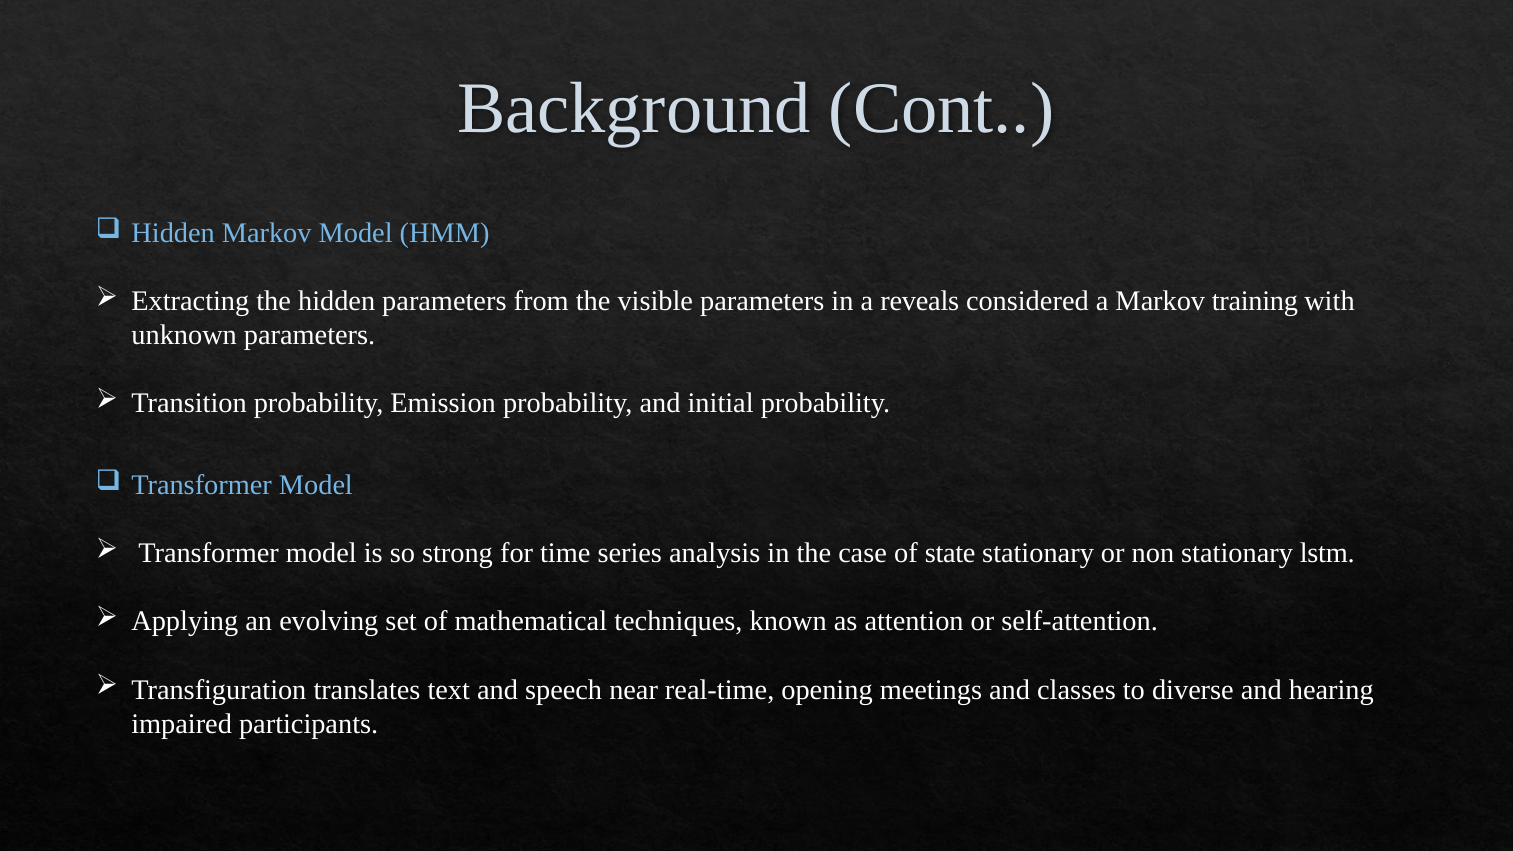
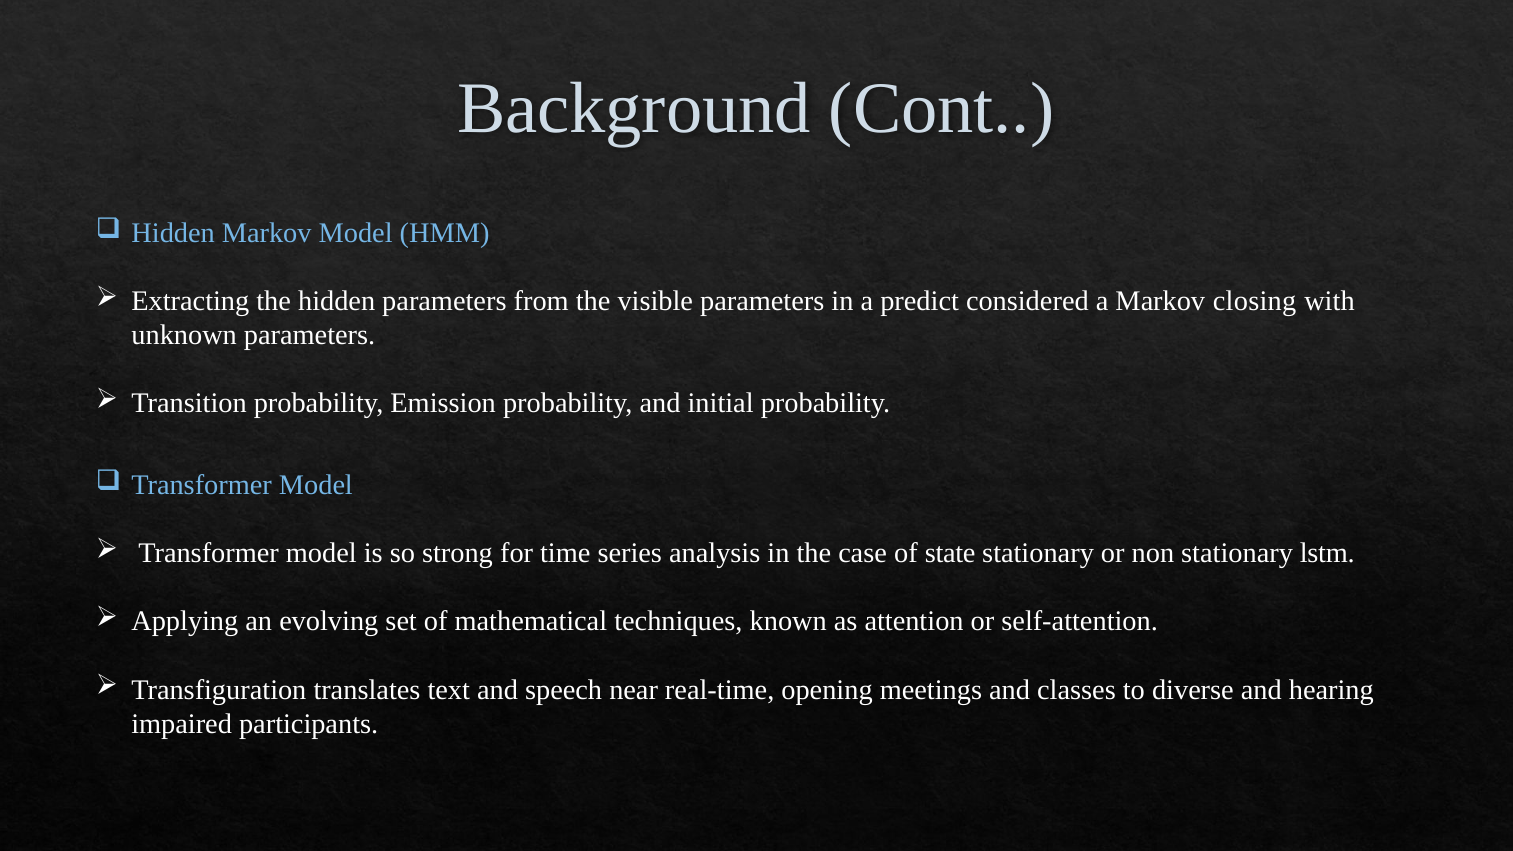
reveals: reveals -> predict
training: training -> closing
